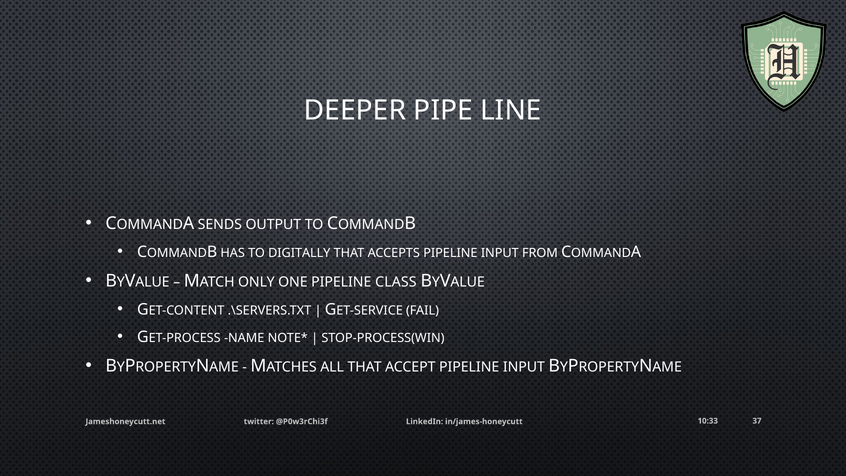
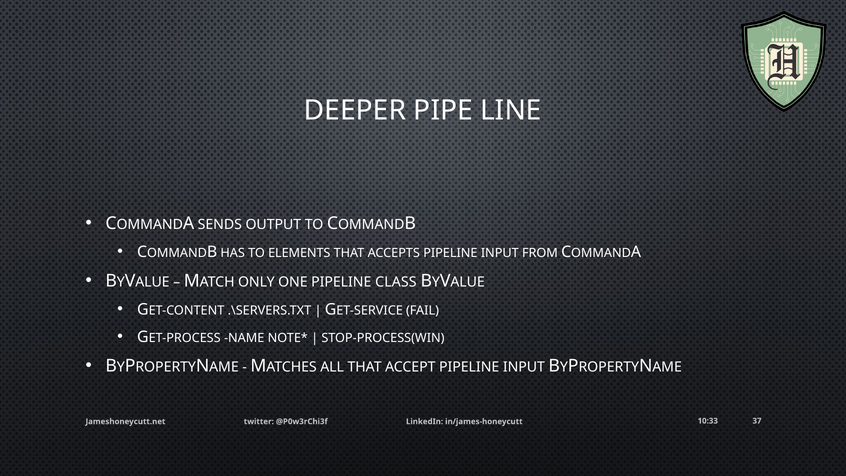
DIGITALLY: DIGITALLY -> ELEMENTS
